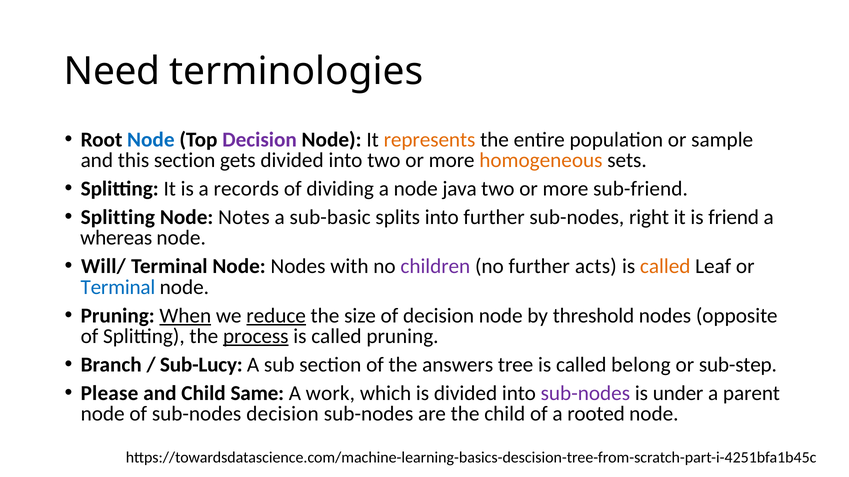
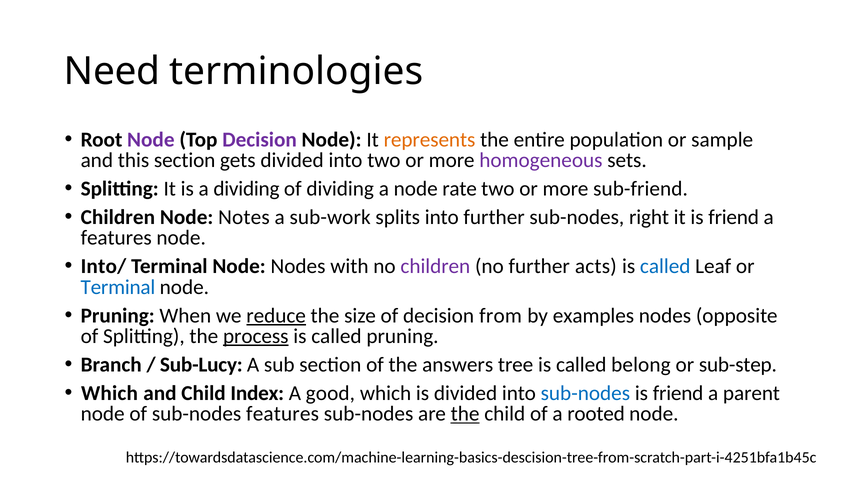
Node at (151, 140) colour: blue -> purple
homogeneous colour: orange -> purple
a records: records -> dividing
java: java -> rate
Splitting at (118, 218): Splitting -> Children
sub-basic: sub-basic -> sub-work
whereas at (116, 238): whereas -> features
Will/: Will/ -> Into/
called at (665, 267) colour: orange -> blue
When underline: present -> none
of decision node: node -> from
threshold: threshold -> examples
Please at (109, 394): Please -> Which
Same: Same -> Index
work: work -> good
sub-nodes at (585, 394) colour: purple -> blue
under at (678, 394): under -> friend
sub-nodes decision: decision -> features
the at (465, 414) underline: none -> present
